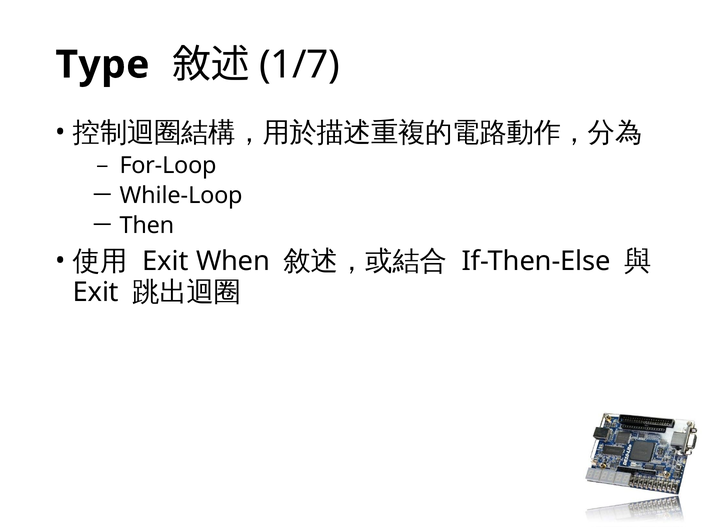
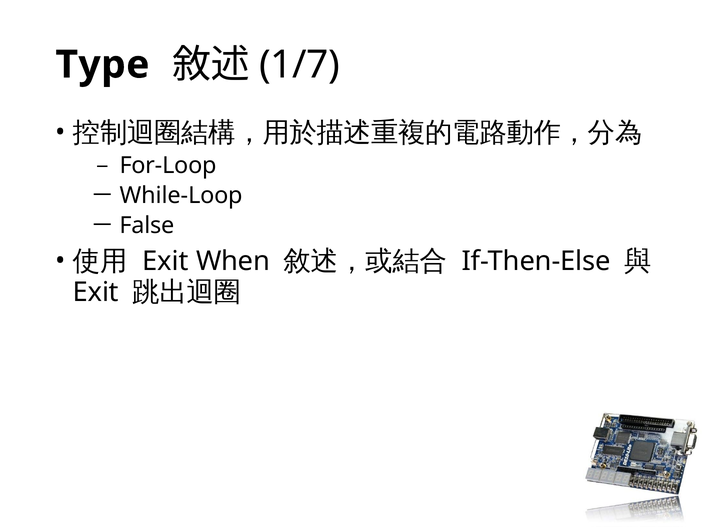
Then: Then -> False
